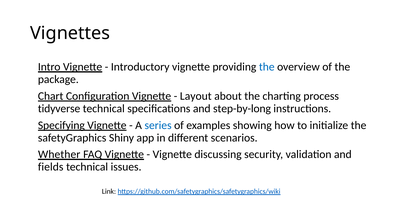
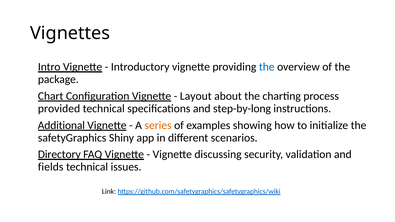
tidyverse: tidyverse -> provided
Specifying: Specifying -> Additional
series colour: blue -> orange
Whether: Whether -> Directory
